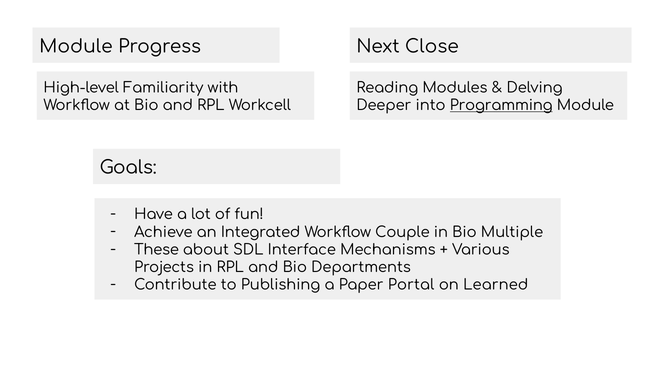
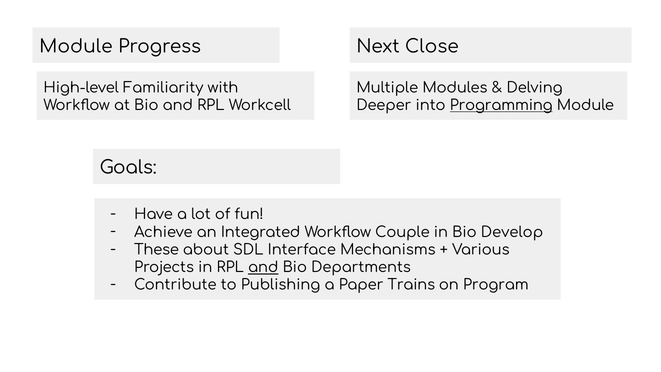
Reading: Reading -> Multiple
Multiple: Multiple -> Develop
and at (263, 267) underline: none -> present
Portal: Portal -> Trains
Learned: Learned -> Program
